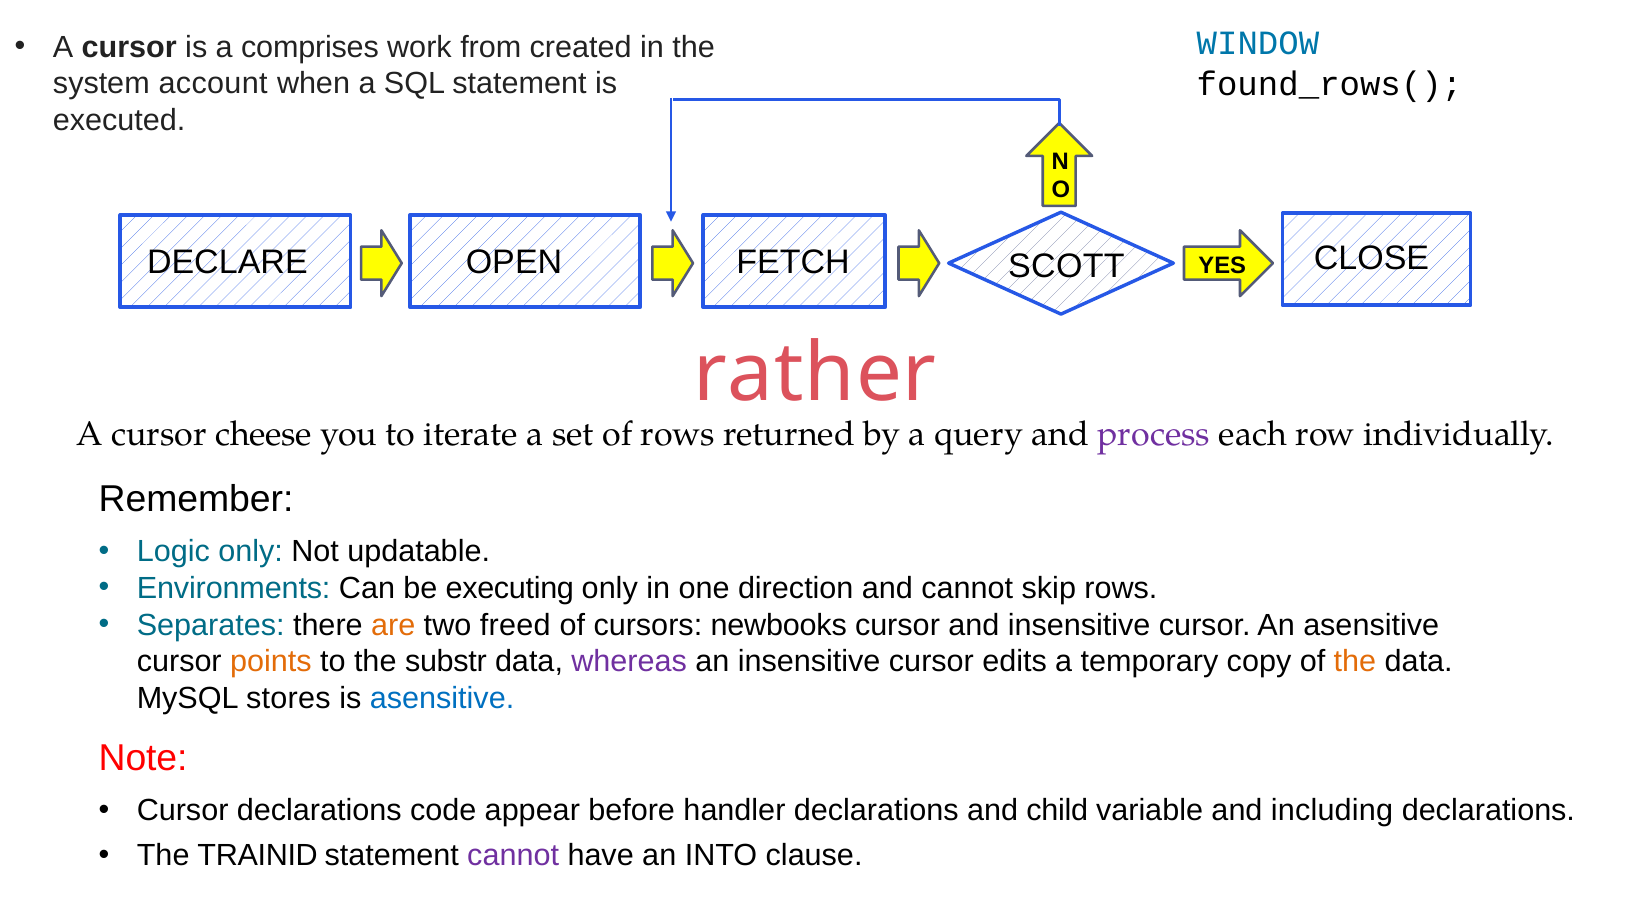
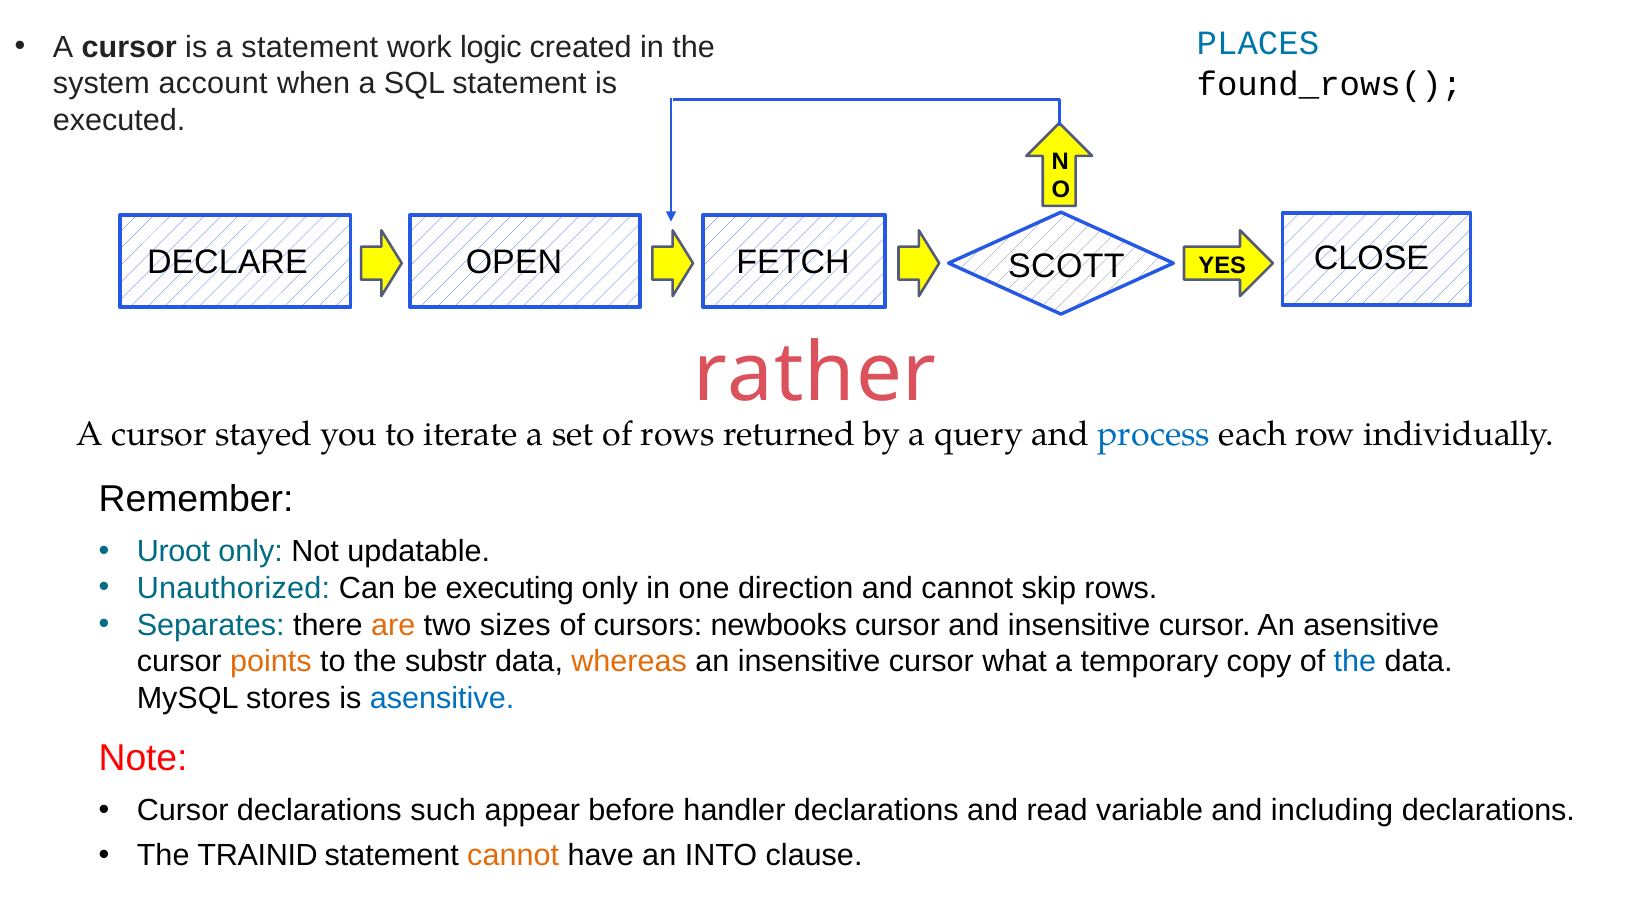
WINDOW: WINDOW -> PLACES
a comprises: comprises -> statement
from: from -> logic
cheese: cheese -> stayed
process colour: purple -> blue
Logic: Logic -> Uroot
Environments: Environments -> Unauthorized
freed: freed -> sizes
whereas colour: purple -> orange
edits: edits -> what
the at (1355, 662) colour: orange -> blue
code: code -> such
child: child -> read
cannot at (513, 856) colour: purple -> orange
